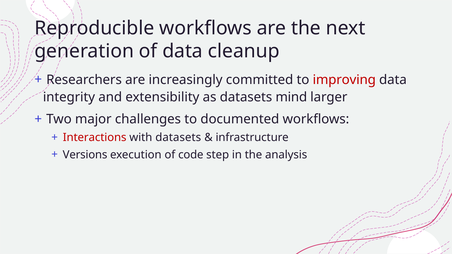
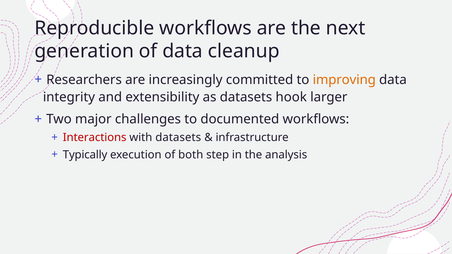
improving colour: red -> orange
mind: mind -> hook
Versions: Versions -> Typically
code: code -> both
